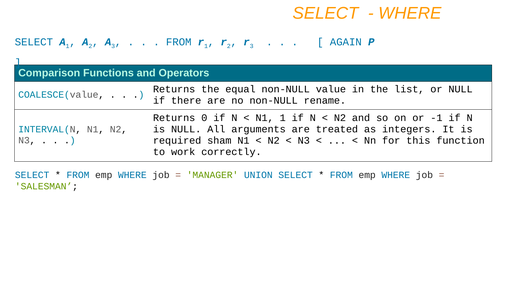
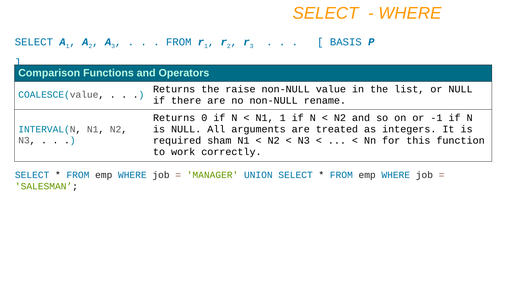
AGAIN: AGAIN -> BASIS
equal: equal -> raise
